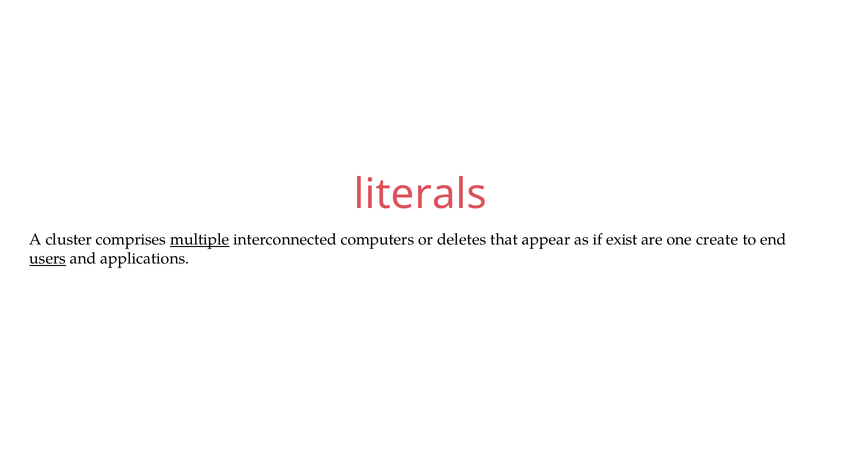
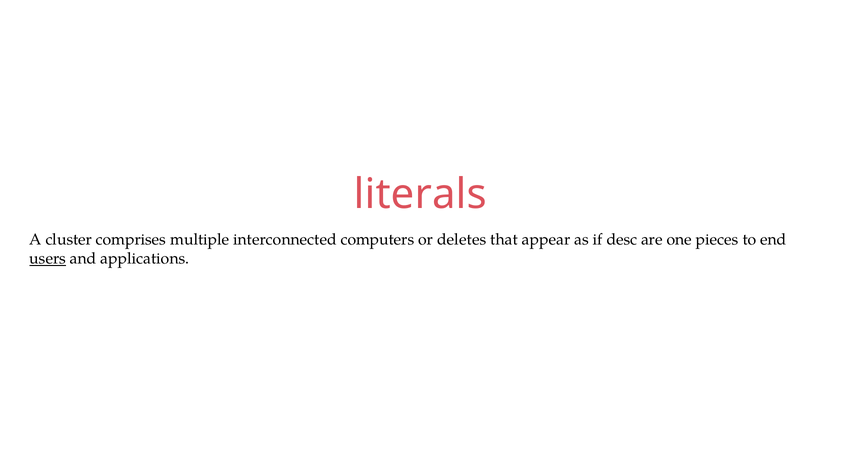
multiple underline: present -> none
exist: exist -> desc
create: create -> pieces
